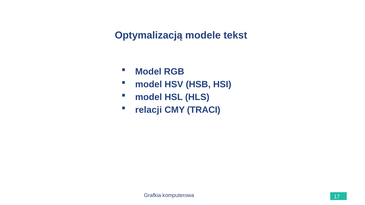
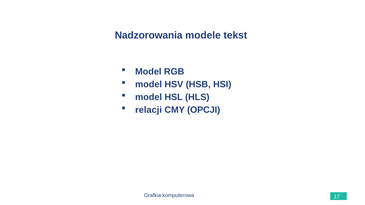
Optymalizacją: Optymalizacją -> Nadzorowania
TRACI: TRACI -> OPCJI
